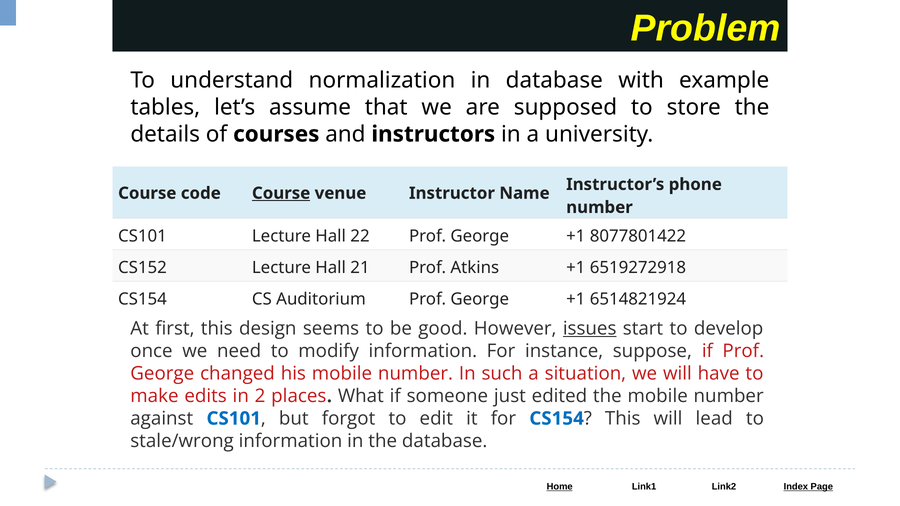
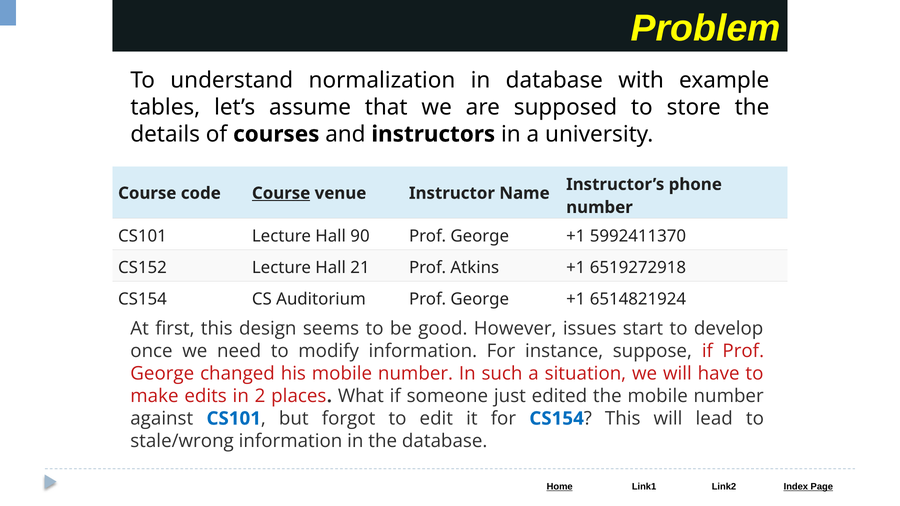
22: 22 -> 90
8077801422: 8077801422 -> 5992411370
issues underline: present -> none
